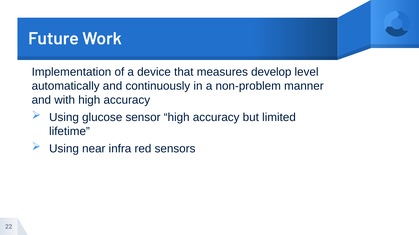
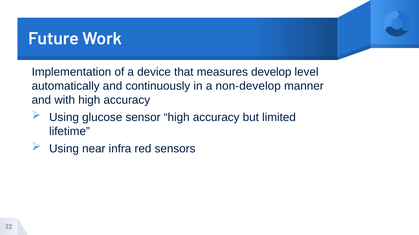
non-problem: non-problem -> non-develop
